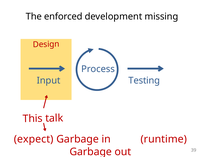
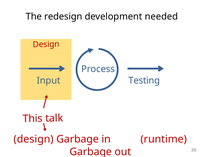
enforced: enforced -> redesign
missing: missing -> needed
expect at (34, 139): expect -> design
